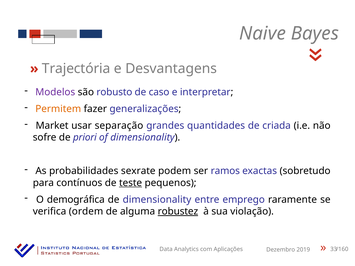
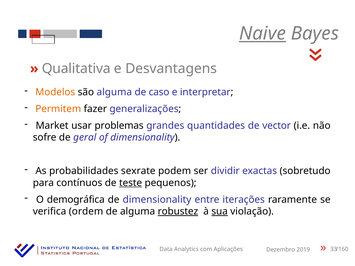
Naive underline: none -> present
Trajectória: Trajectória -> Qualitativa
Modelos colour: purple -> orange
são robusto: robusto -> alguma
separação: separação -> problemas
criada: criada -> vector
priori: priori -> geral
ramos: ramos -> dividir
emprego: emprego -> iterações
sua underline: none -> present
